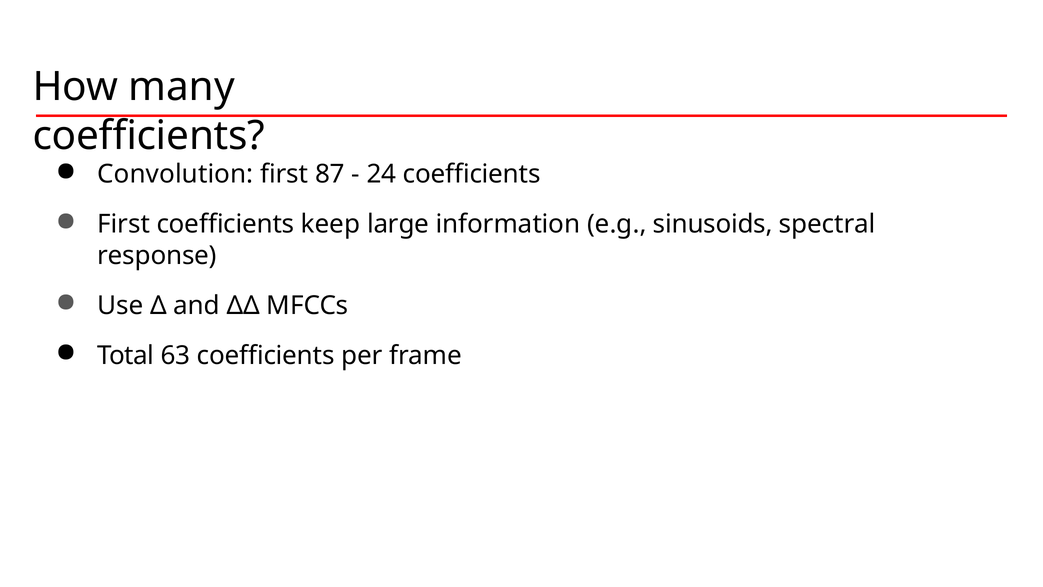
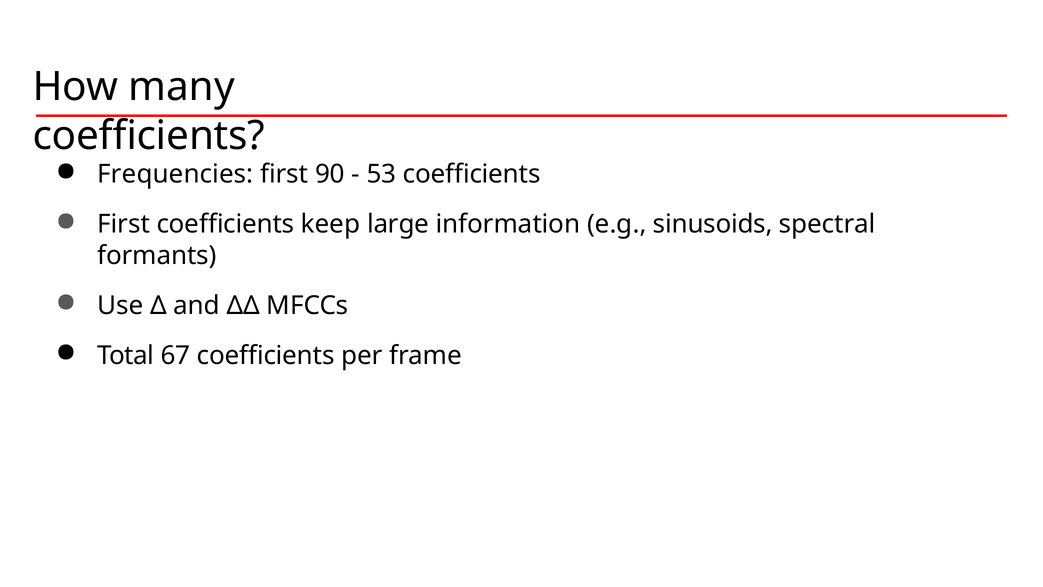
Convolution: Convolution -> Frequencies
87: 87 -> 90
24: 24 -> 53
response: response -> formants
63: 63 -> 67
